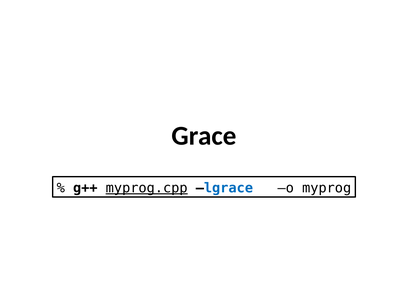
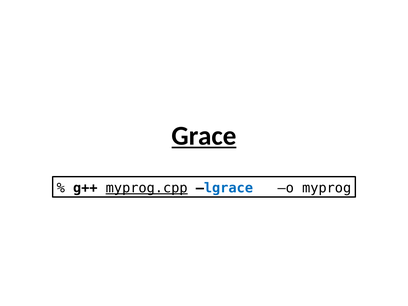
Grace underline: none -> present
